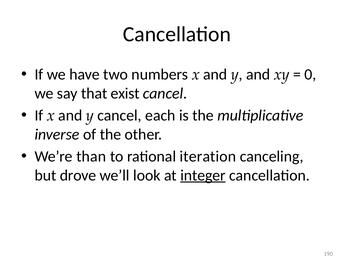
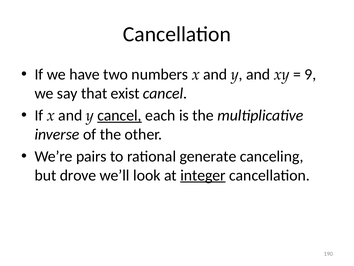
0: 0 -> 9
cancel at (119, 115) underline: none -> present
than: than -> pairs
iteration: iteration -> generate
